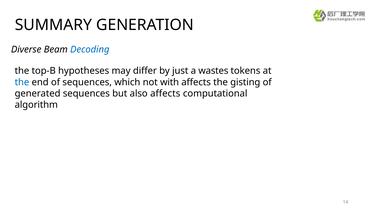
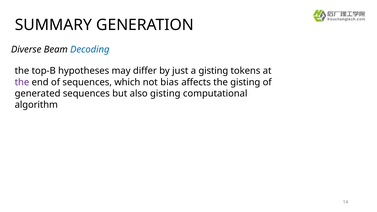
a wastes: wastes -> gisting
the at (22, 82) colour: blue -> purple
with: with -> bias
also affects: affects -> gisting
